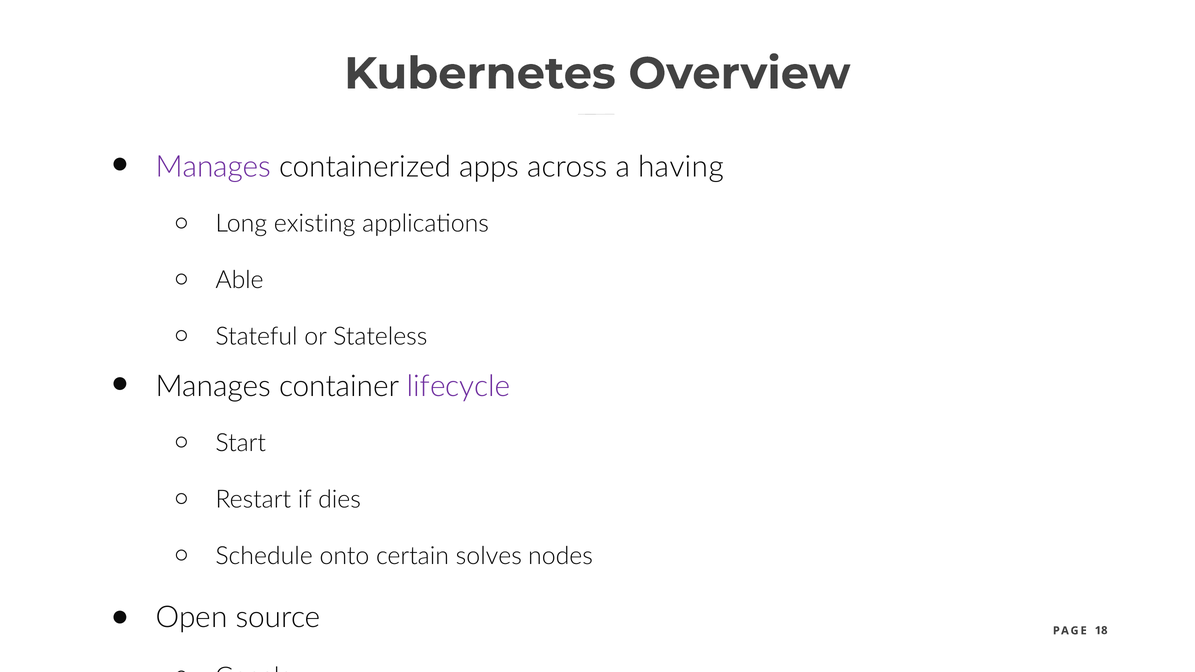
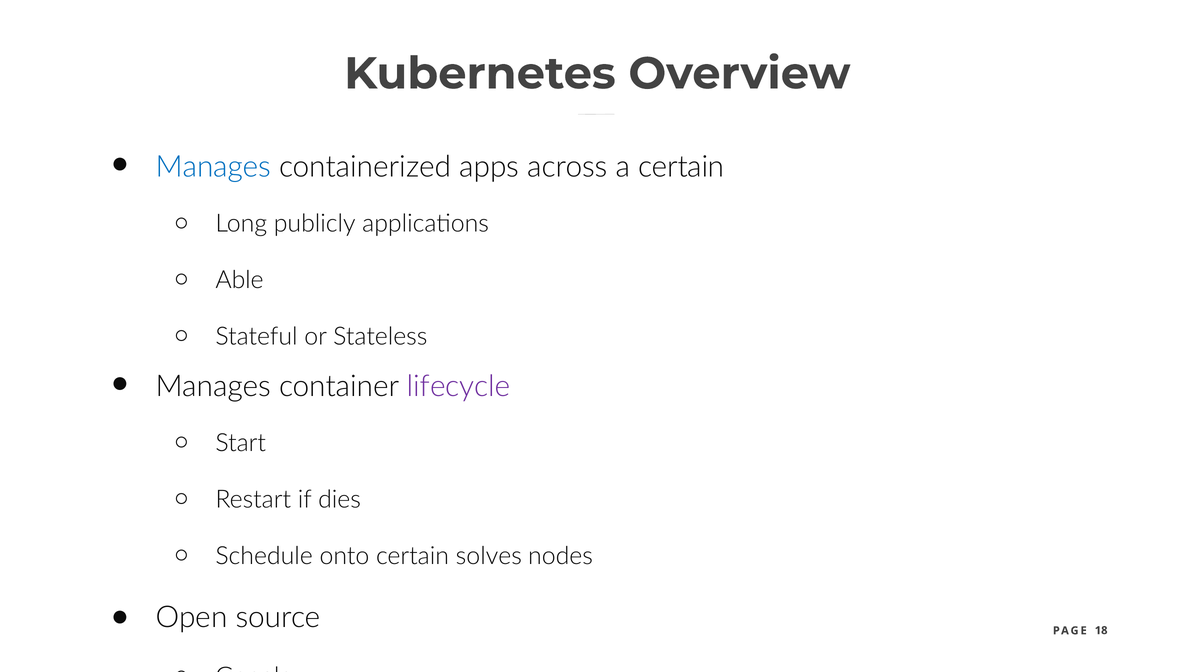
Manages at (213, 167) colour: purple -> blue
a having: having -> certain
existing: existing -> publicly
